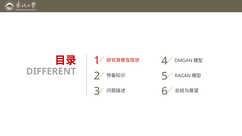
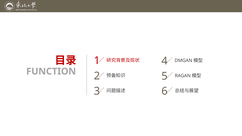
DIFFERENT: DIFFERENT -> FUNCTION
